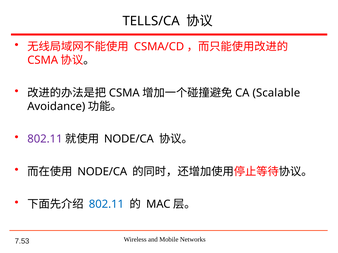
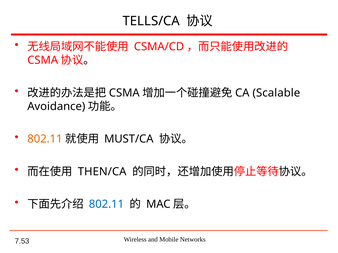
802.11 at (45, 139) colour: purple -> orange
NODE/CA at (129, 139): NODE/CA -> MUST/CA
NODE/CA at (102, 172): NODE/CA -> THEN/CA
